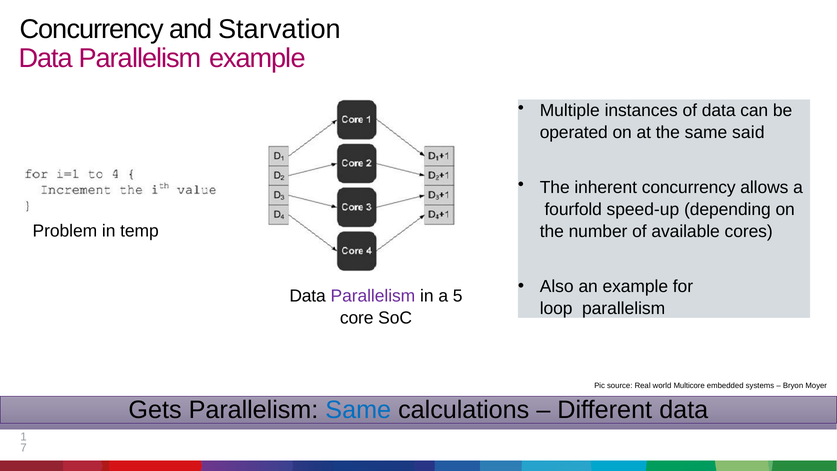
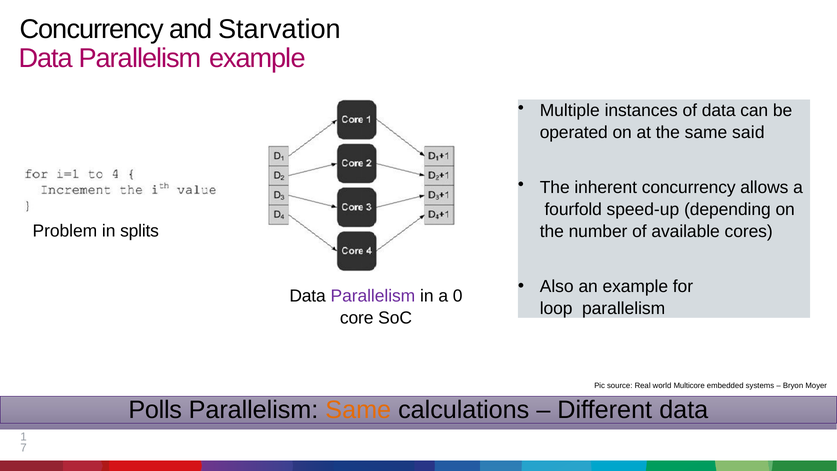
temp: temp -> splits
5: 5 -> 0
Gets: Gets -> Polls
Same at (358, 410) colour: blue -> orange
